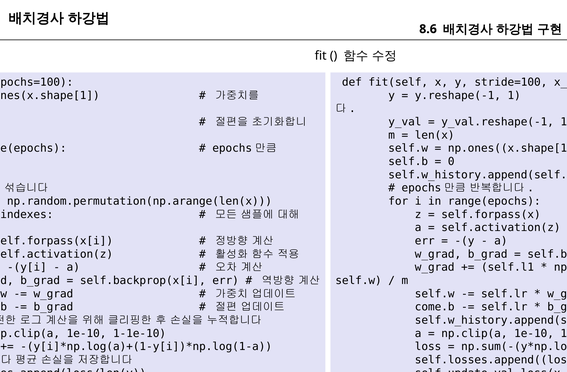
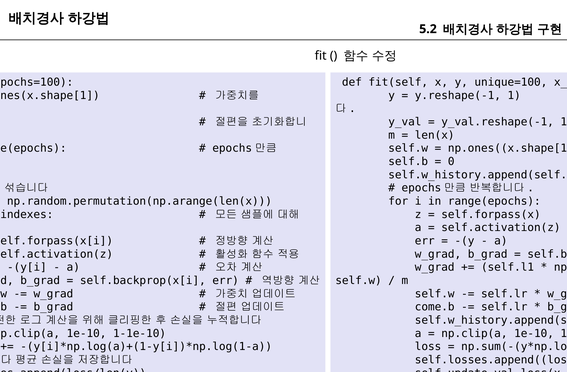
8.6: 8.6 -> 5.2
stride=100: stride=100 -> unique=100
